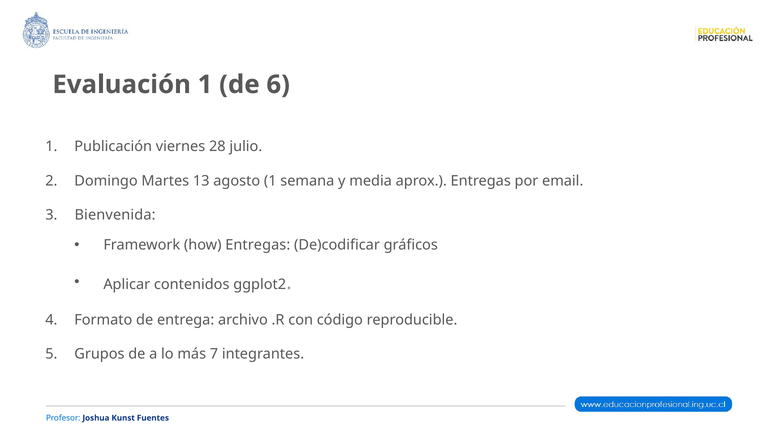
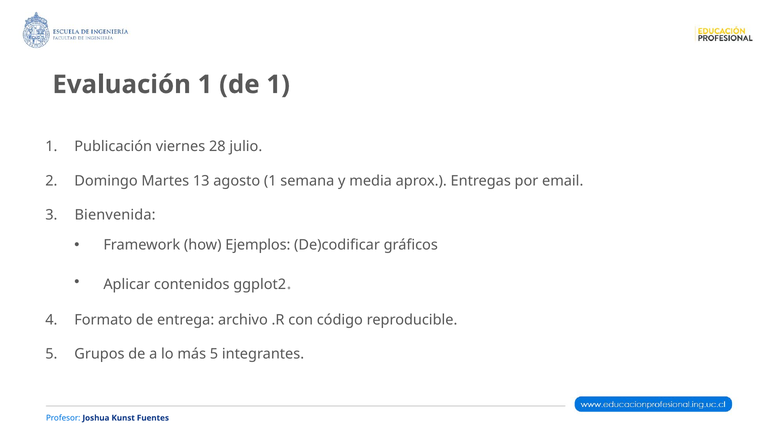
de 6: 6 -> 1
how Entregas: Entregas -> Ejemplos
más 7: 7 -> 5
